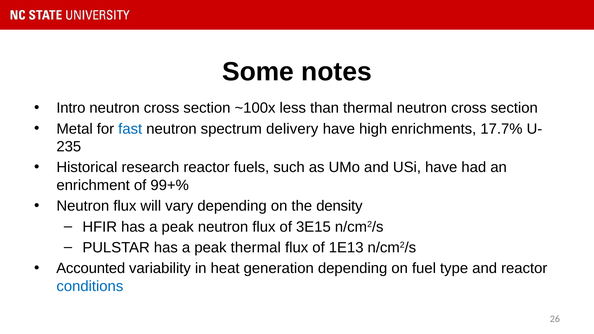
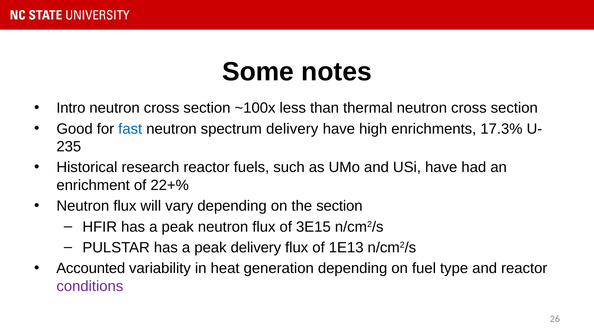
Metal: Metal -> Good
17.7%: 17.7% -> 17.3%
99+%: 99+% -> 22+%
the density: density -> section
peak thermal: thermal -> delivery
conditions colour: blue -> purple
